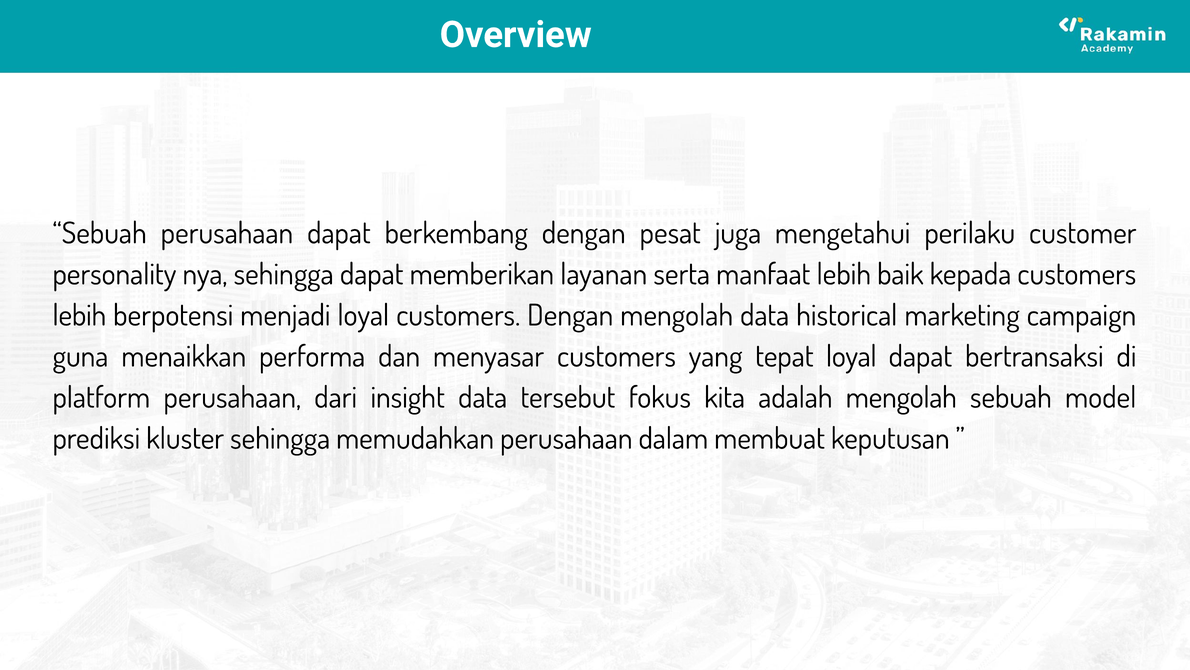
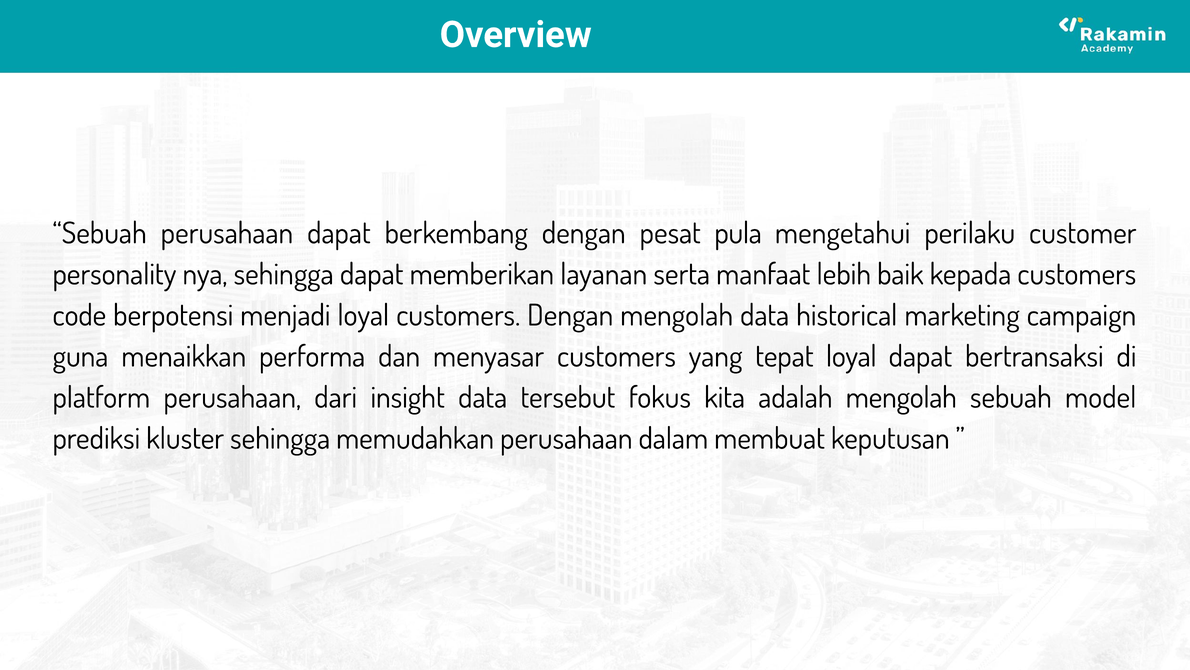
juga: juga -> pula
lebih at (79, 315): lebih -> code
